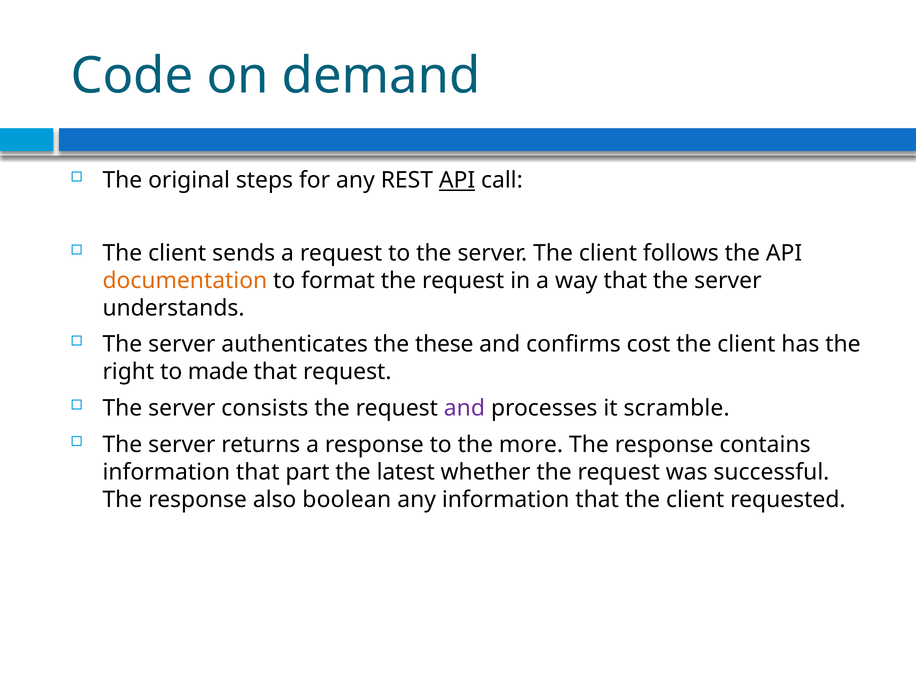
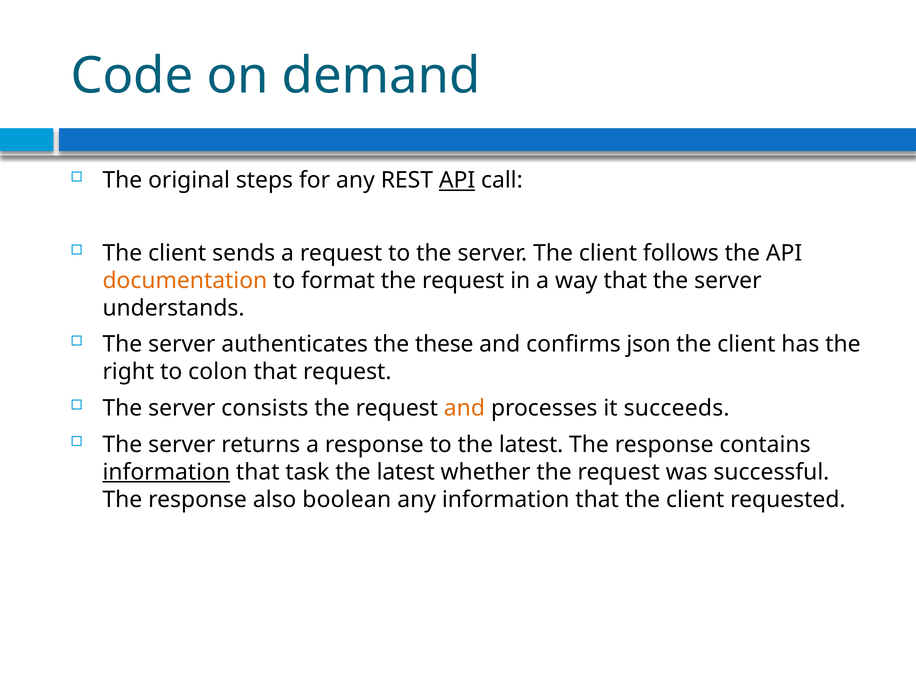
cost: cost -> json
made: made -> colon
and at (464, 408) colour: purple -> orange
scramble: scramble -> succeeds
to the more: more -> latest
information at (166, 472) underline: none -> present
part: part -> task
